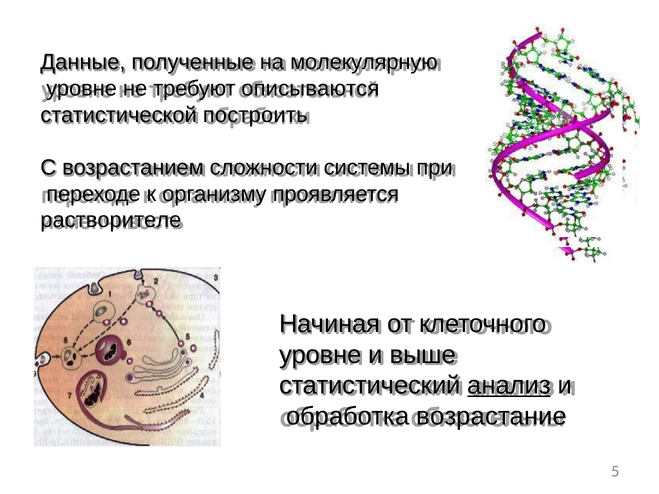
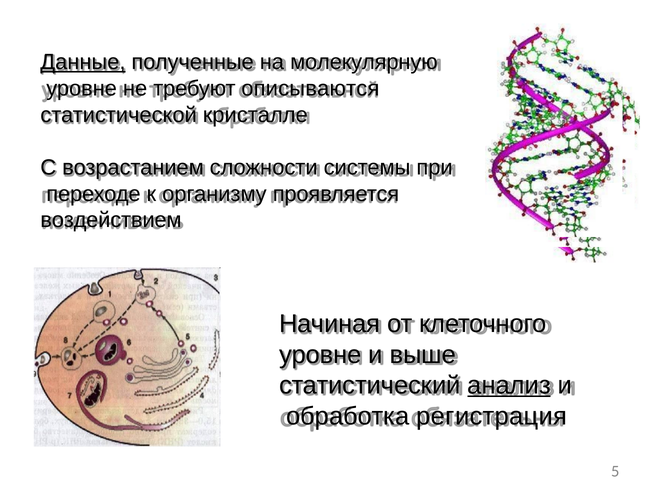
Данные underline: none -> present
построить: построить -> кристалле
растворителе: растворителе -> воздействием
возрастание: возрастание -> регистрация
